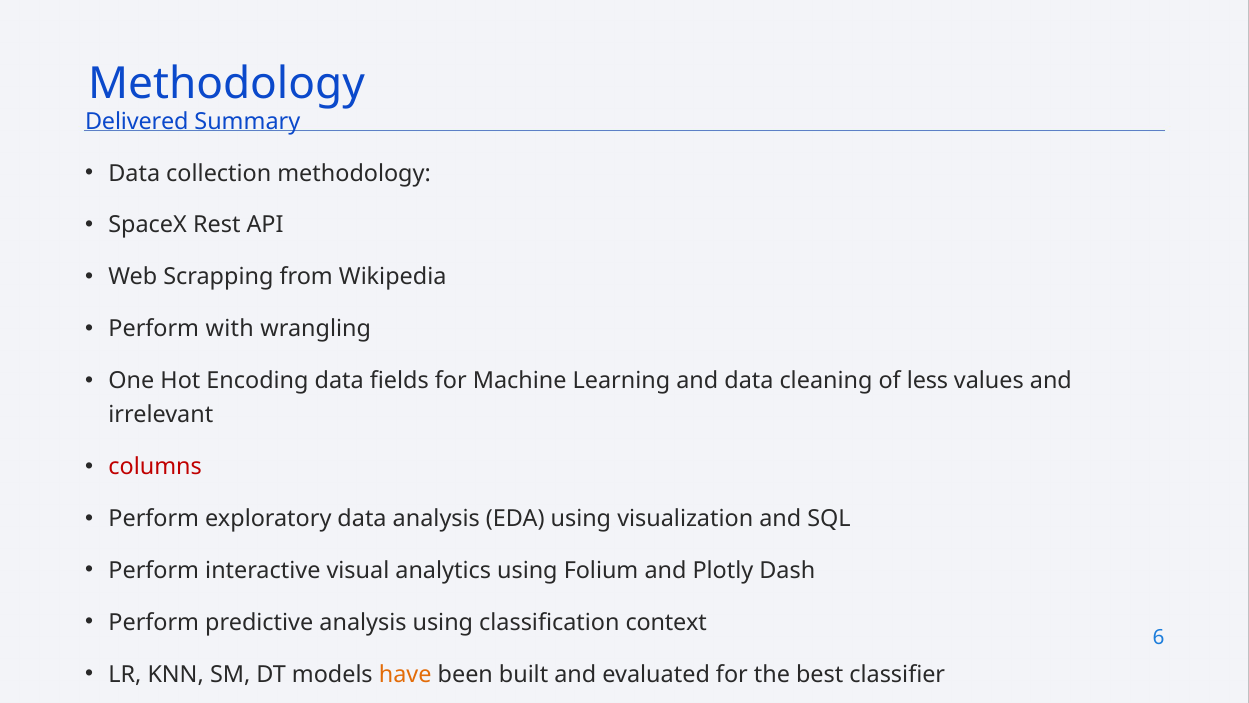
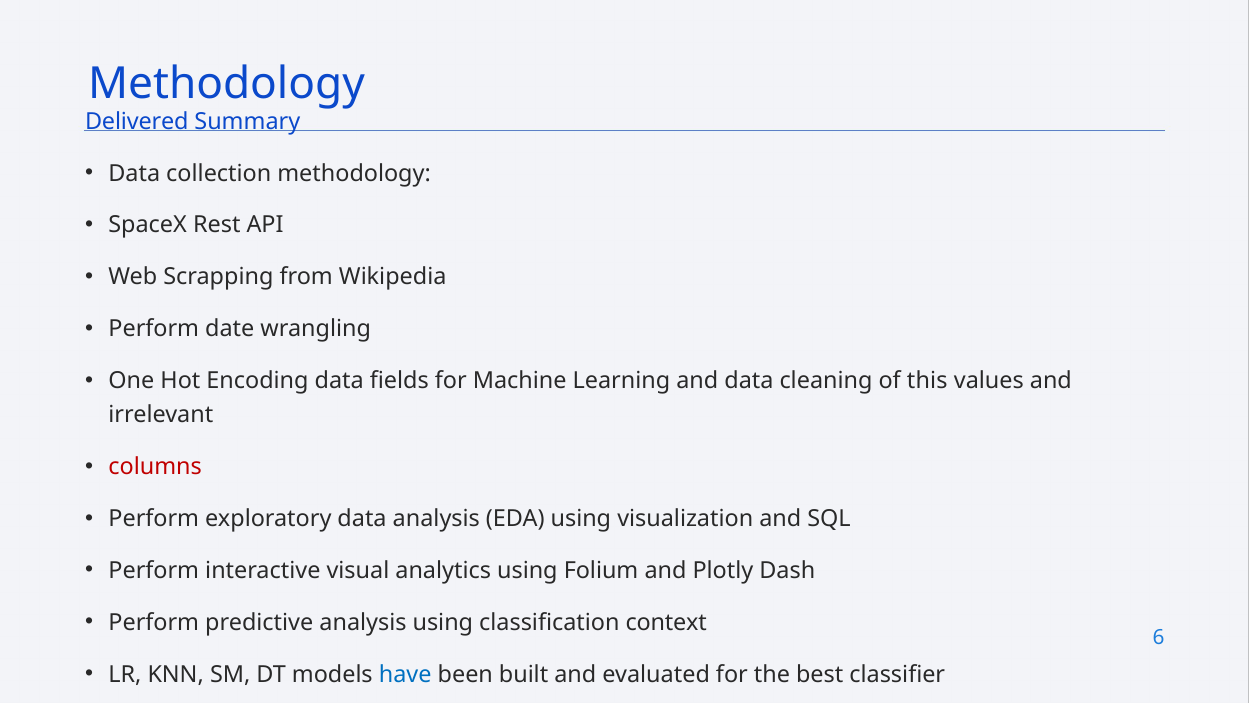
with: with -> date
less: less -> this
have colour: orange -> blue
